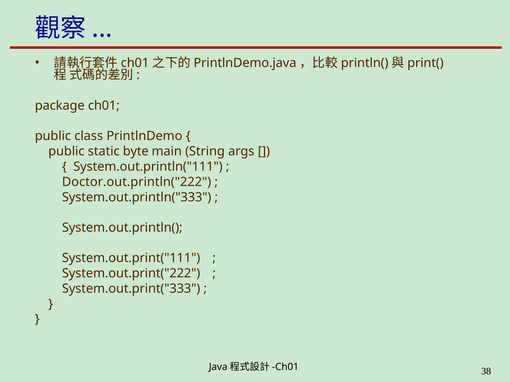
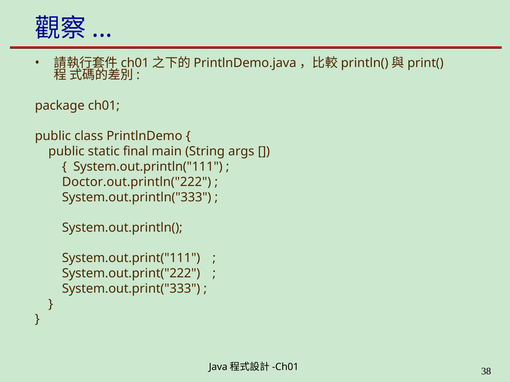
byte: byte -> final
